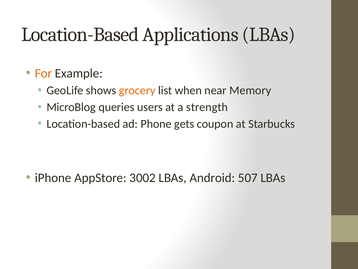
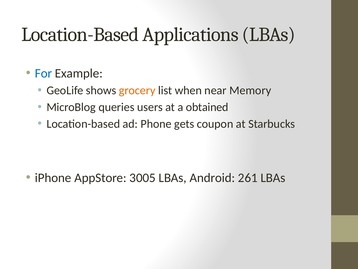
For colour: orange -> blue
strength: strength -> obtained
3002: 3002 -> 3005
507: 507 -> 261
